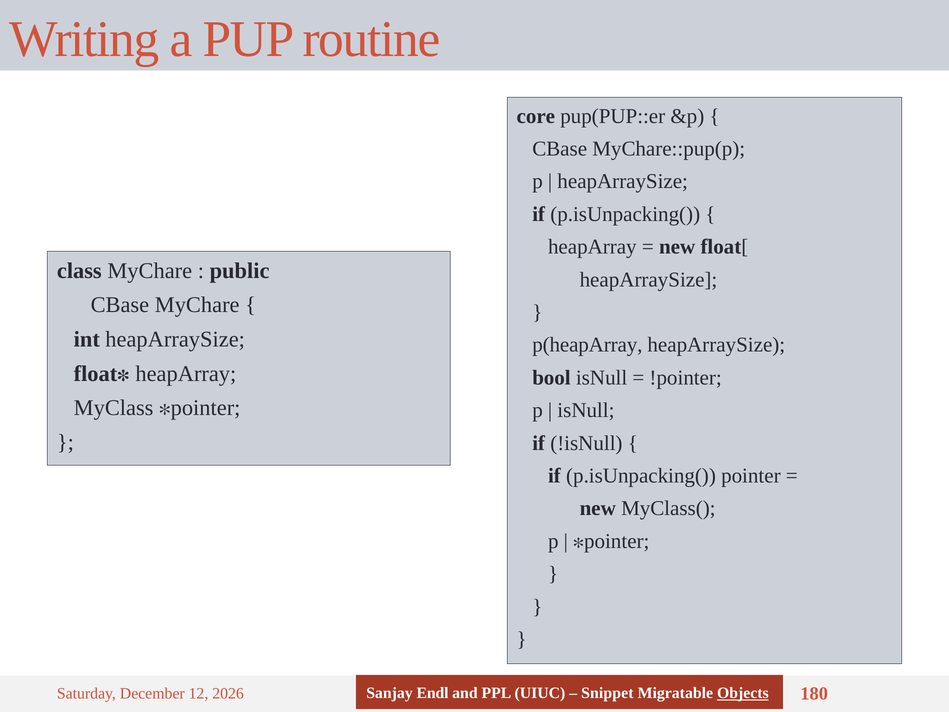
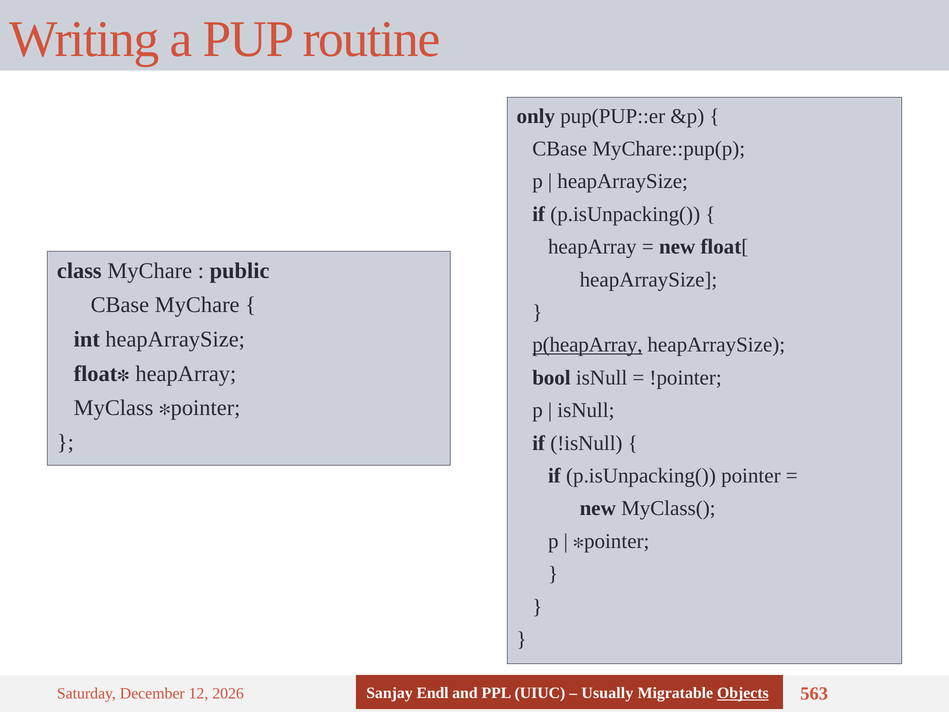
core: core -> only
p(heapArray underline: none -> present
Snippet: Snippet -> Usually
180: 180 -> 563
